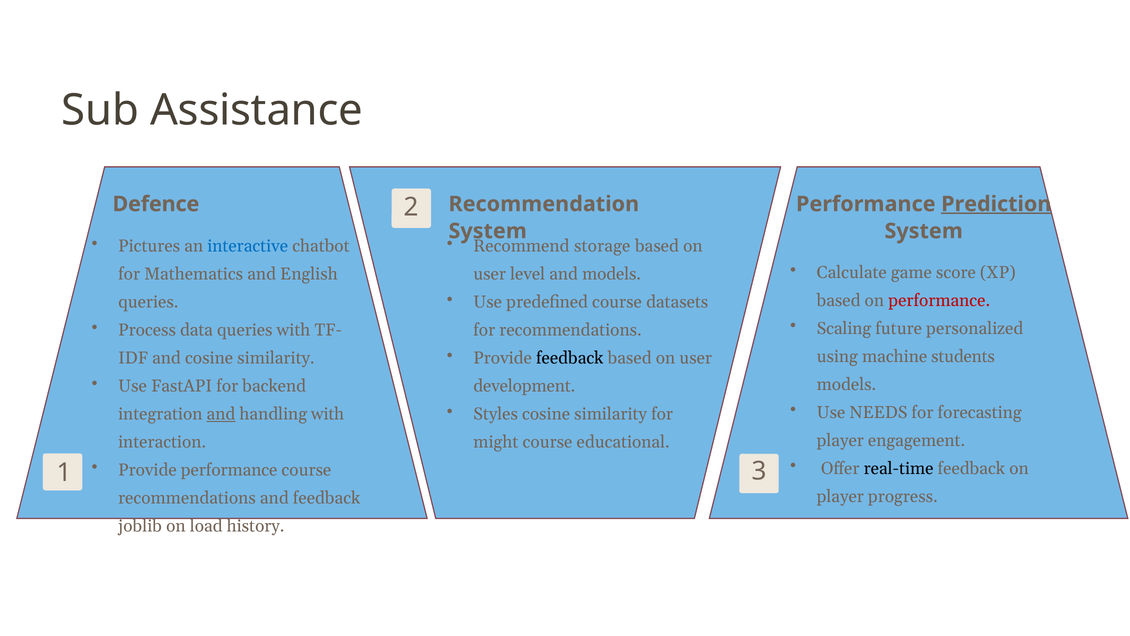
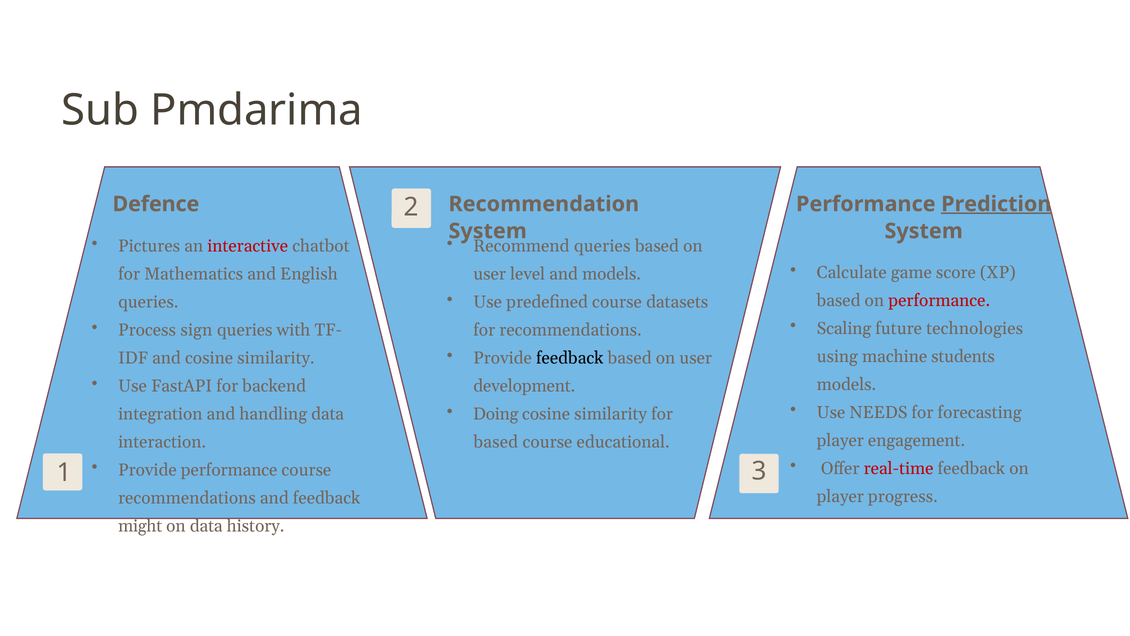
Assistance: Assistance -> Pmdarima
interactive colour: blue -> red
Recommend storage: storage -> queries
personalized: personalized -> technologies
data: data -> sign
Styles: Styles -> Doing
and at (221, 414) underline: present -> none
handling with: with -> data
might at (496, 442): might -> based
real-time colour: black -> red
joblib: joblib -> might
on load: load -> data
